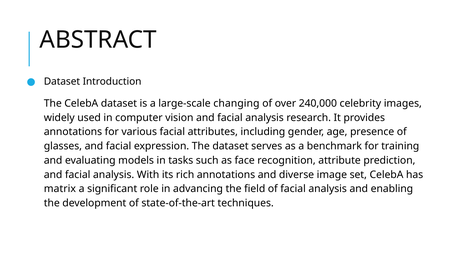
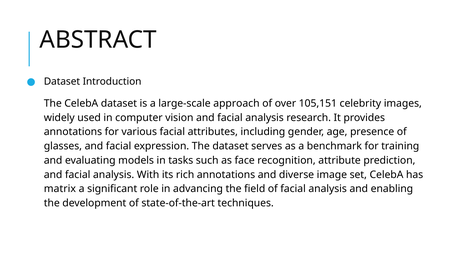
changing: changing -> approach
240,000: 240,000 -> 105,151
